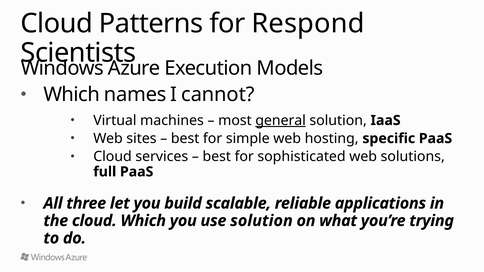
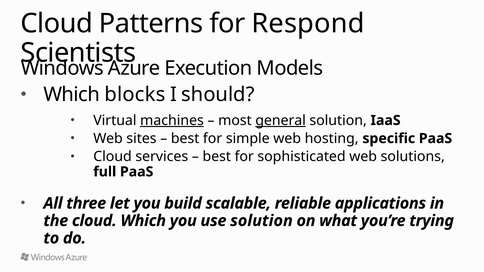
names: names -> blocks
cannot: cannot -> should
machines underline: none -> present
